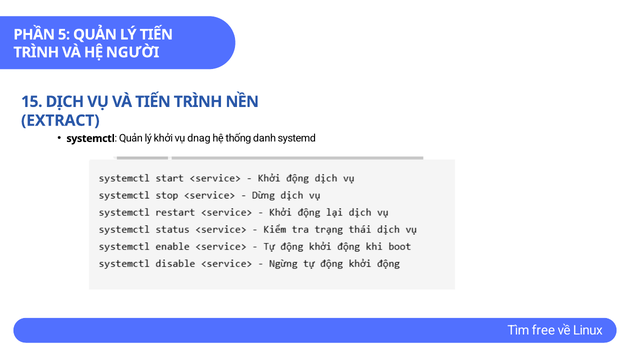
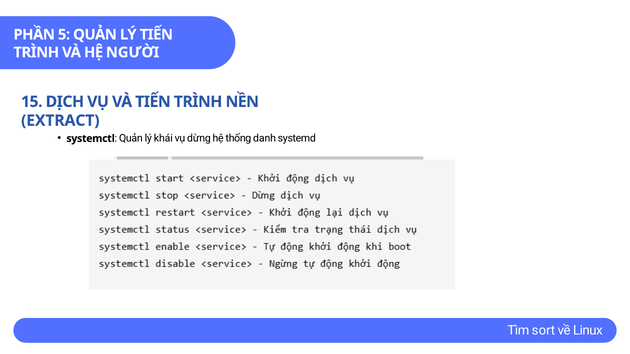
khởi: khởi -> khái
dnag: dnag -> dừng
free: free -> sort
